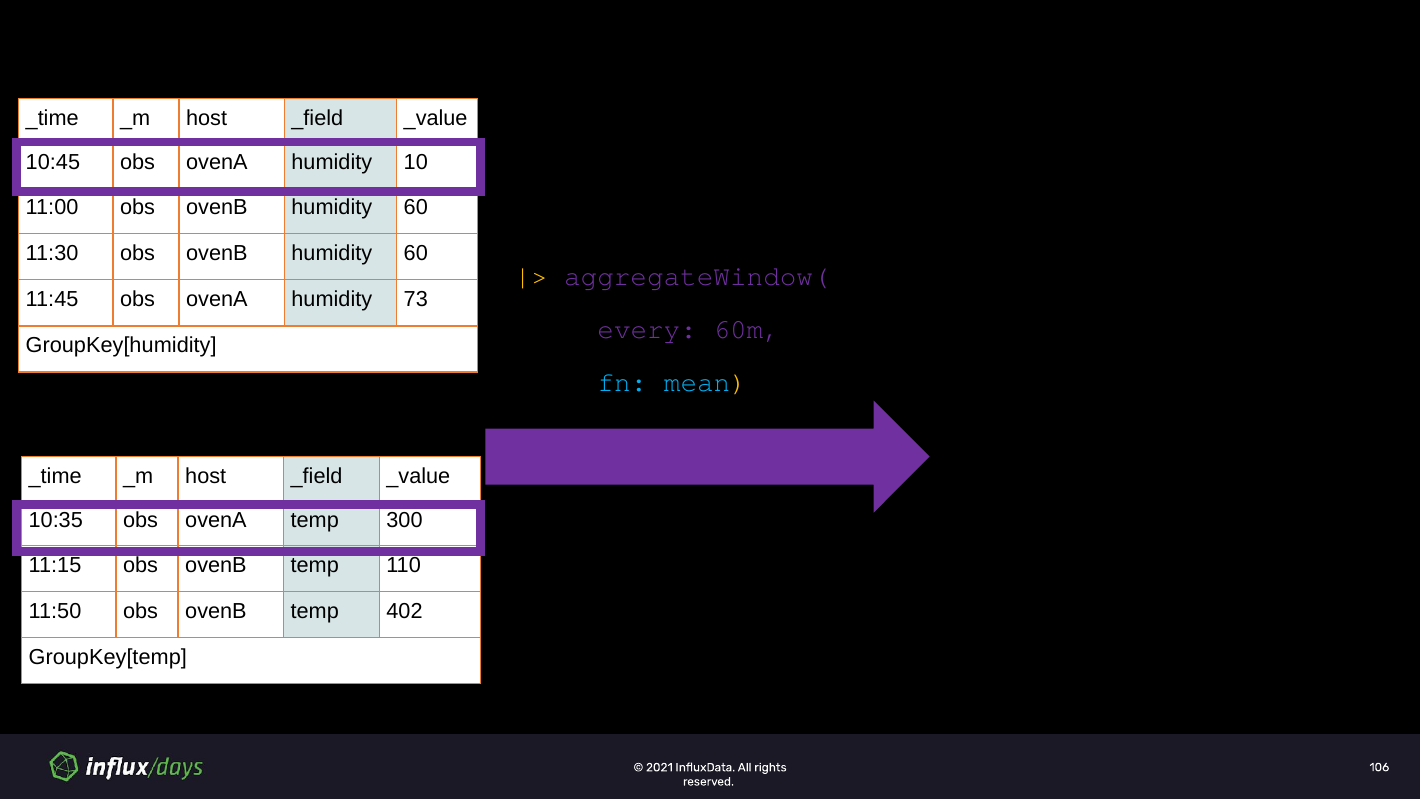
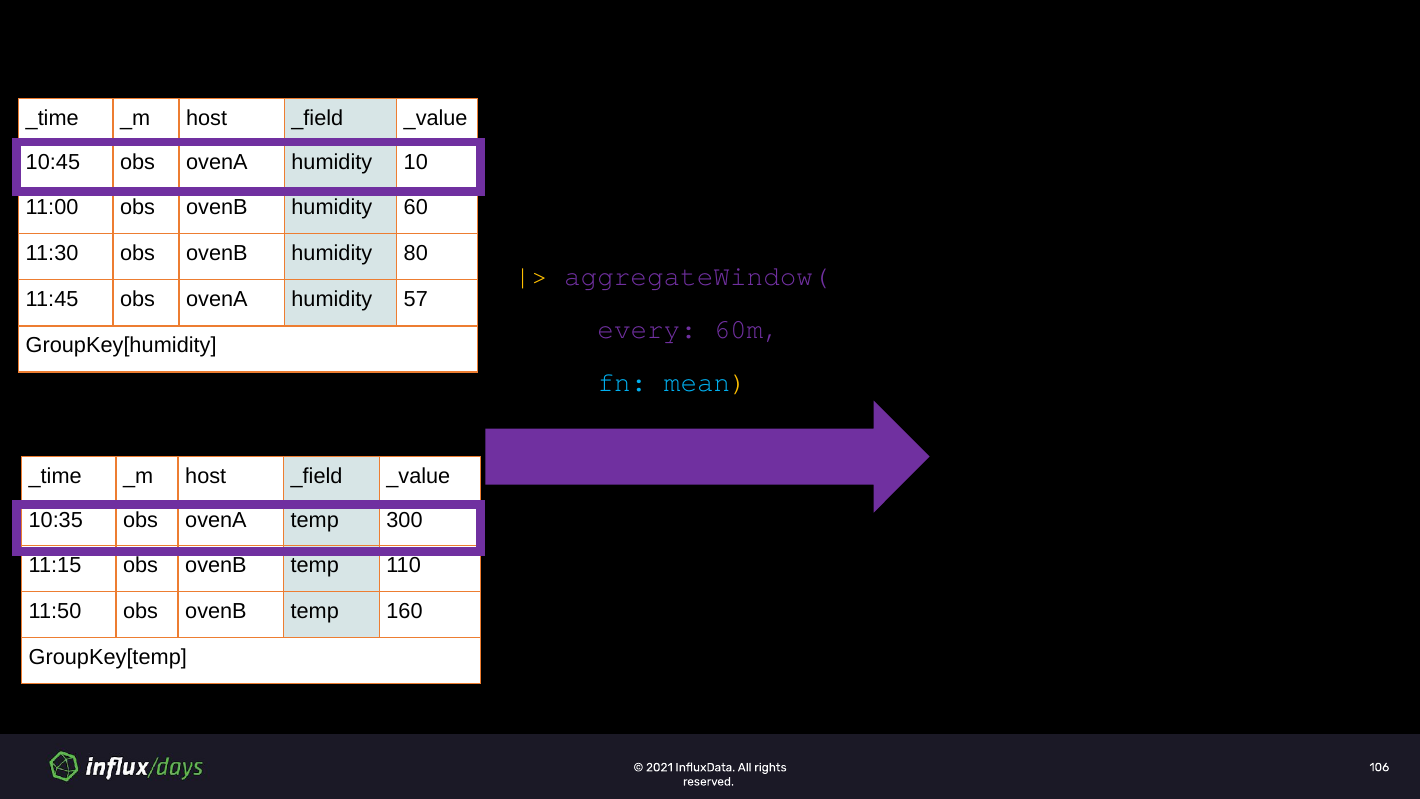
60 at (416, 253): 60 -> 80
73: 73 -> 57
402: 402 -> 160
